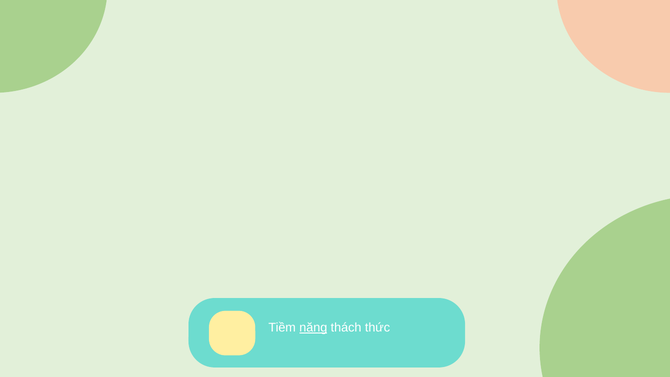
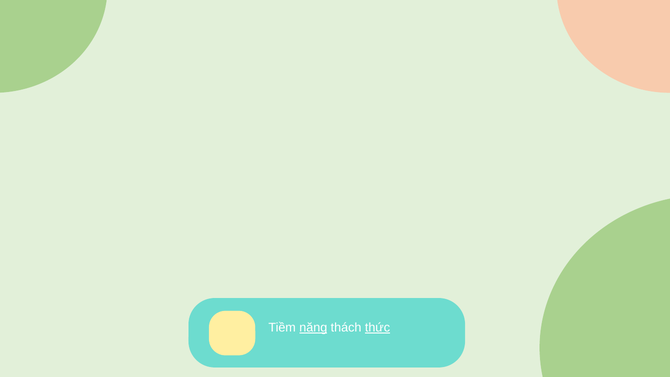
thức underline: none -> present
